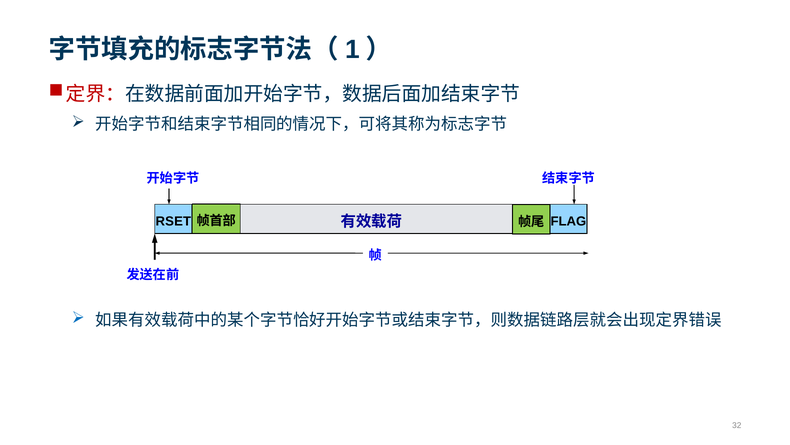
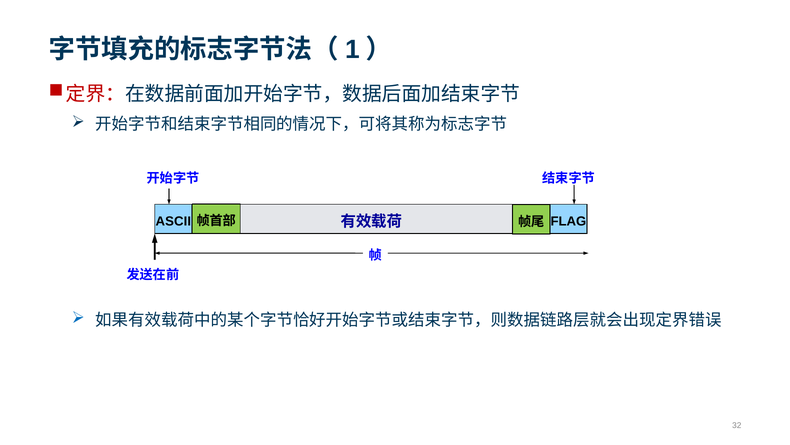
RSET: RSET -> ASCII
